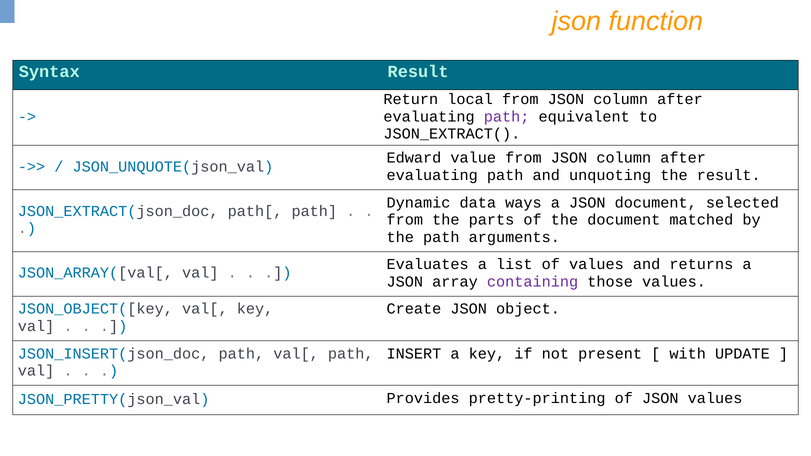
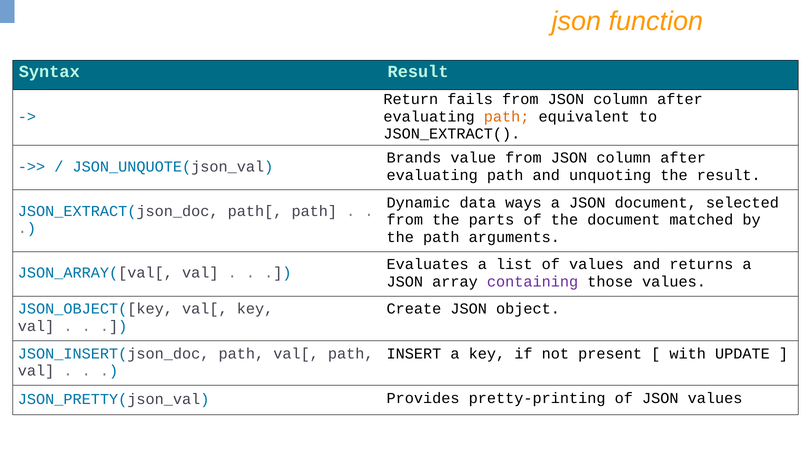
local: local -> fails
path at (507, 117) colour: purple -> orange
Edward: Edward -> Brands
